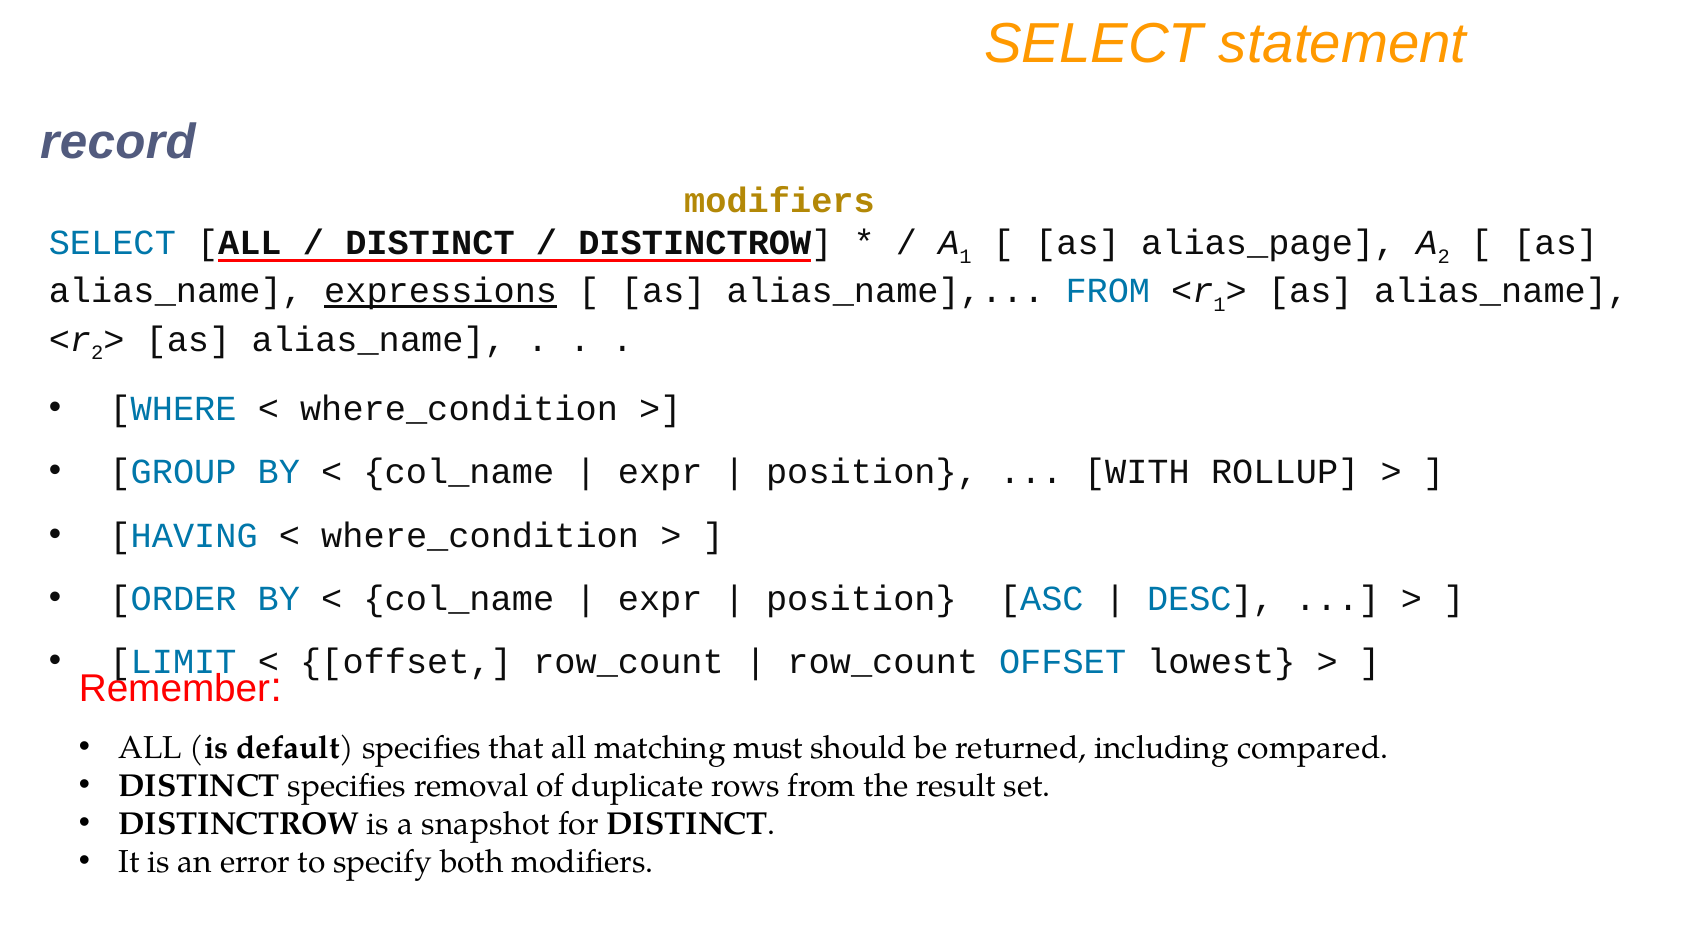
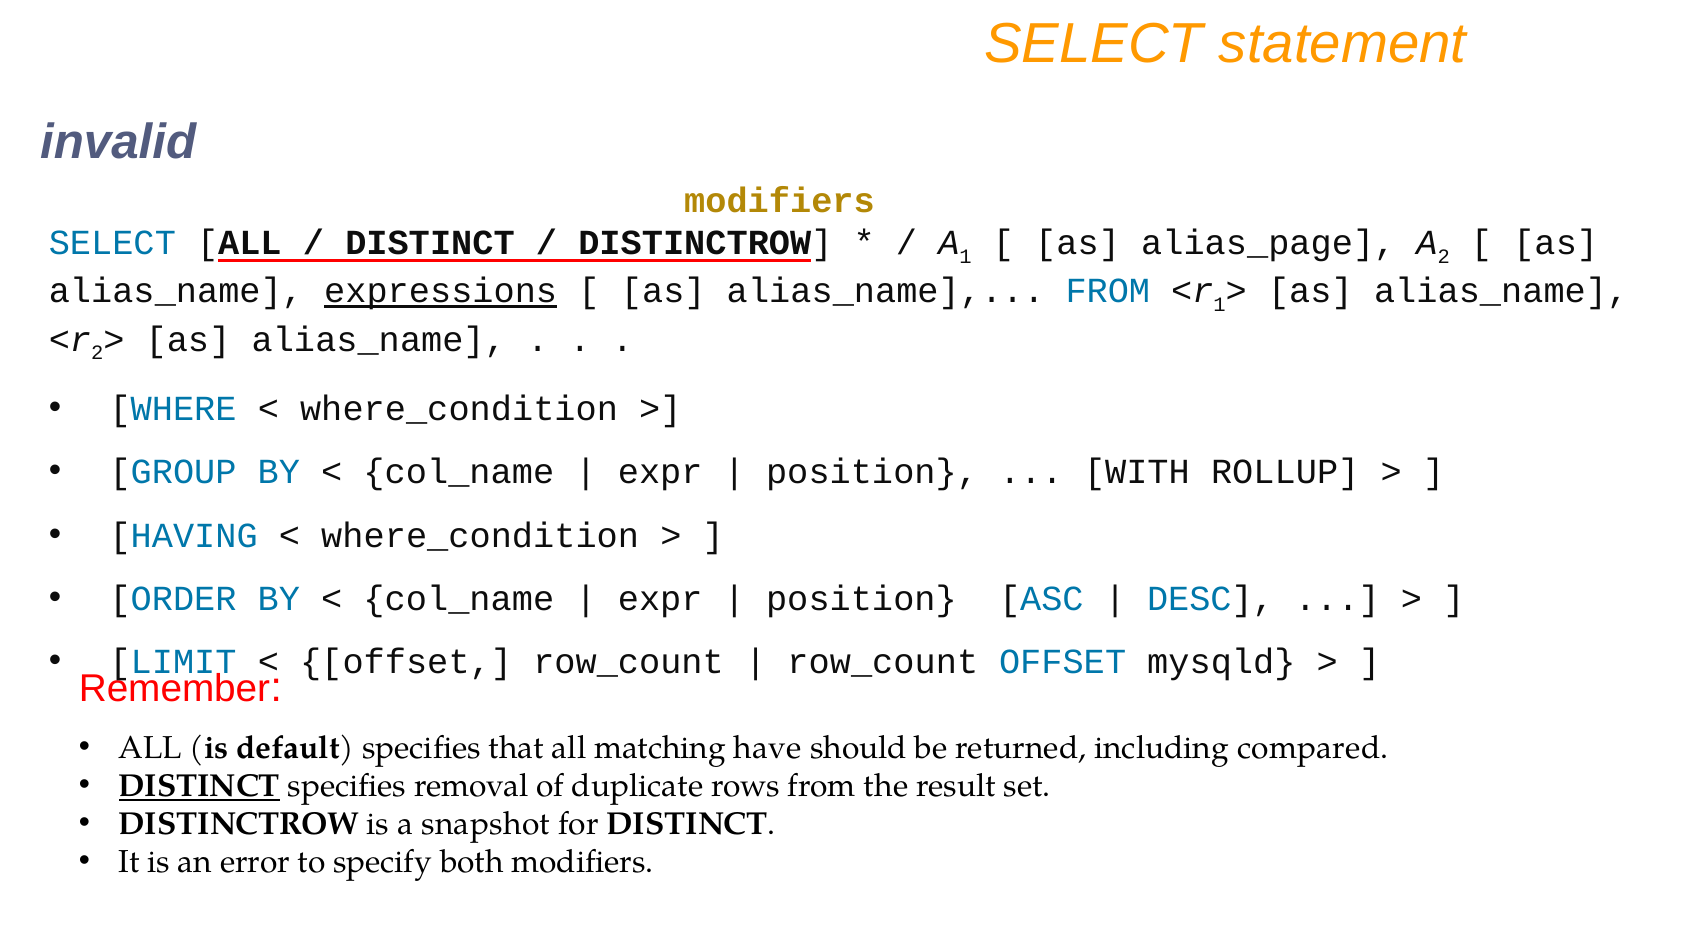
record: record -> invalid
lowest: lowest -> mysqld
must: must -> have
DISTINCT at (199, 786) underline: none -> present
